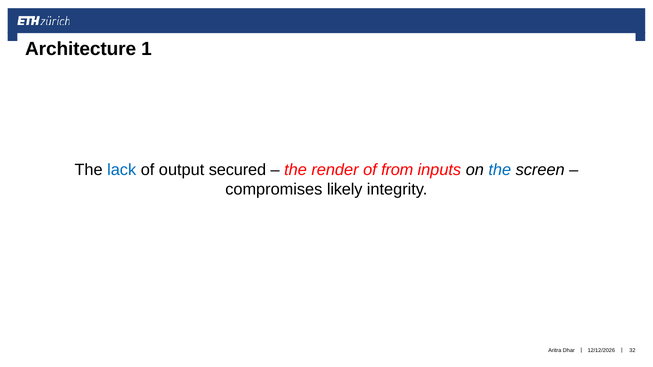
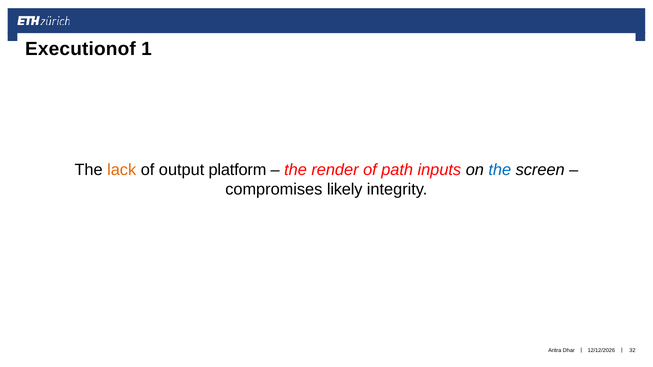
Architecture: Architecture -> Executionof
lack colour: blue -> orange
secured: secured -> platform
from: from -> path
